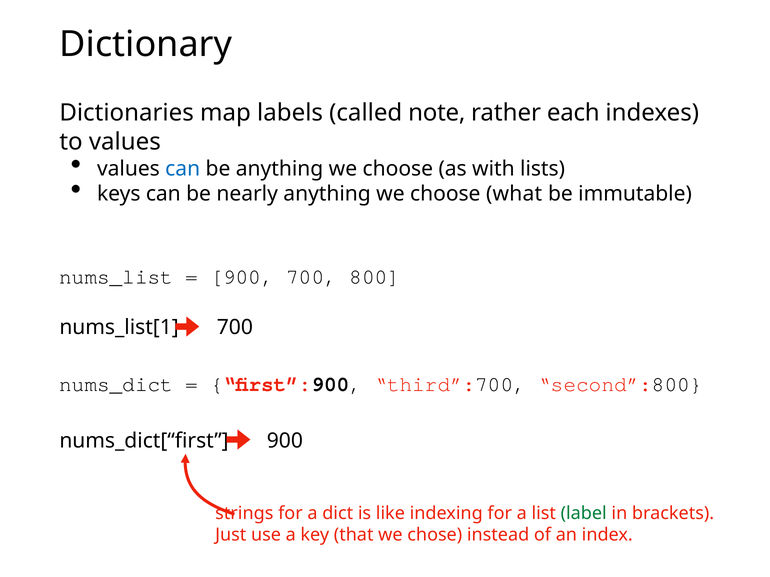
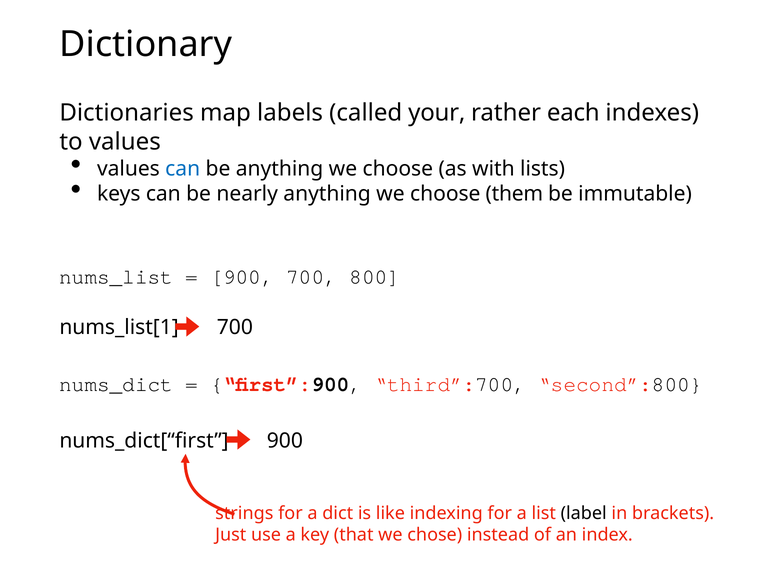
note: note -> your
what: what -> them
label colour: green -> black
